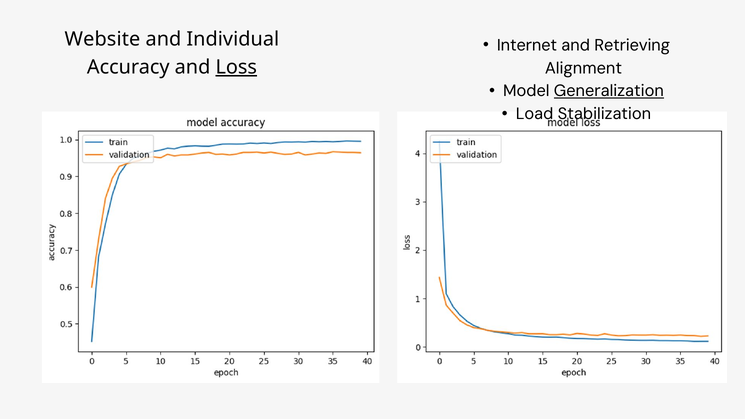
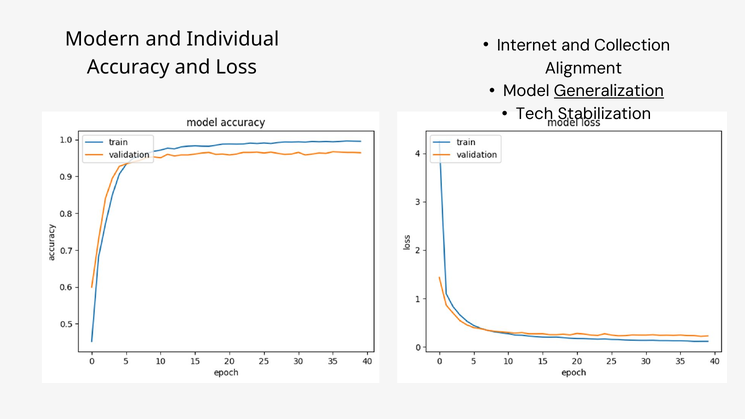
Website: Website -> Modern
Retrieving: Retrieving -> Collection
Loss underline: present -> none
Load: Load -> Tech
